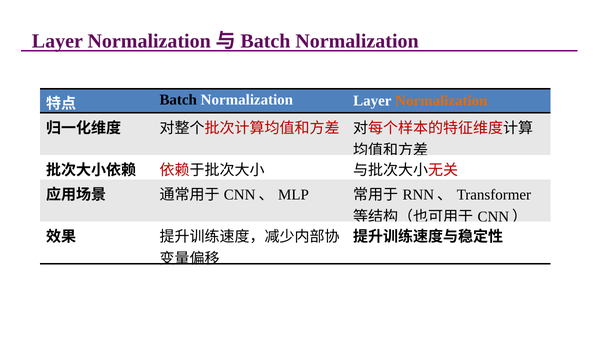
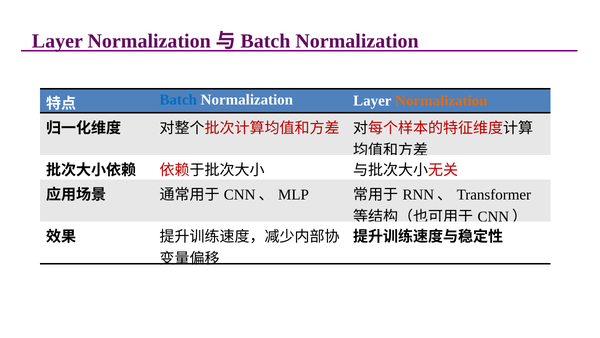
Batch colour: black -> blue
